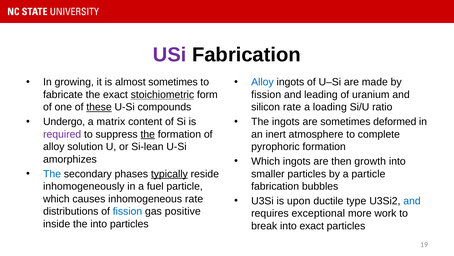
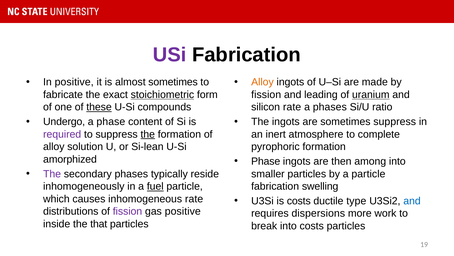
In growing: growing -> positive
Alloy at (262, 82) colour: blue -> orange
uranium underline: none -> present
a loading: loading -> phases
a matrix: matrix -> phase
sometimes deformed: deformed -> suppress
amorphizes: amorphizes -> amorphized
Which at (266, 161): Which -> Phase
growth: growth -> among
The at (52, 173) colour: blue -> purple
typically underline: present -> none
fuel underline: none -> present
bubbles: bubbles -> swelling
is upon: upon -> costs
fission at (127, 211) colour: blue -> purple
exceptional: exceptional -> dispersions
the into: into -> that
into exact: exact -> costs
